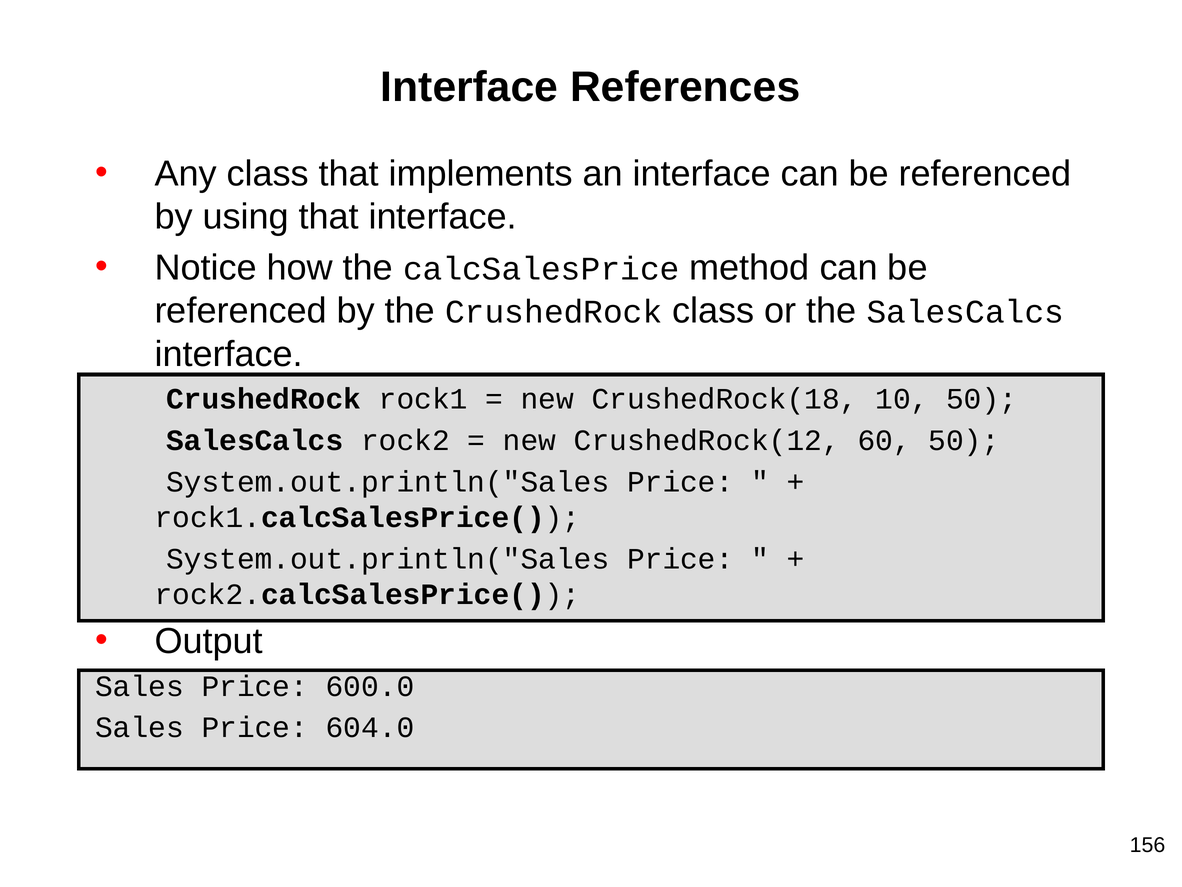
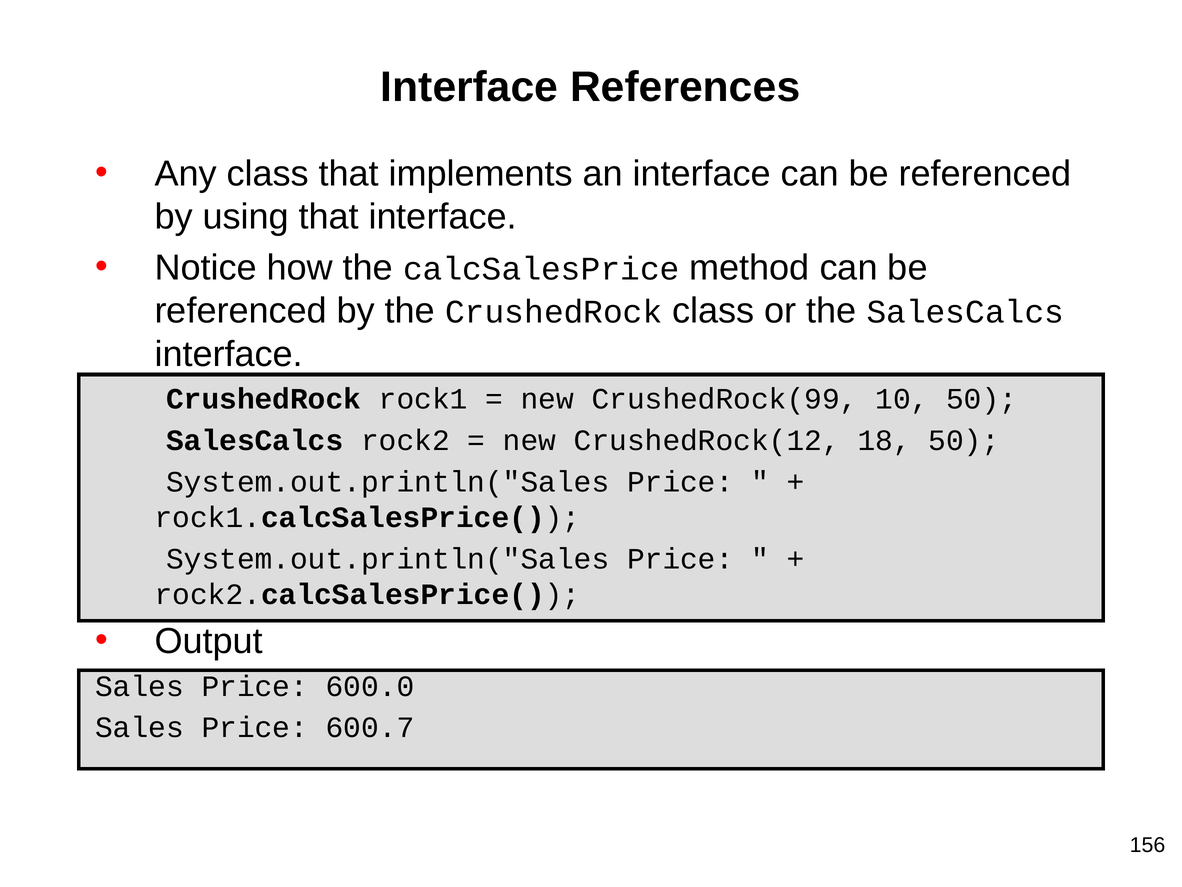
CrushedRock(18: CrushedRock(18 -> CrushedRock(99
60: 60 -> 18
604.0: 604.0 -> 600.7
